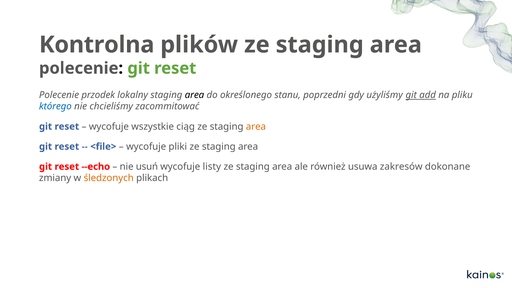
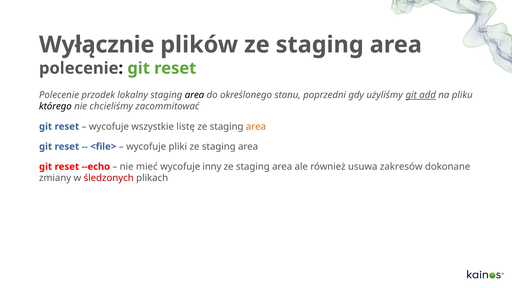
Kontrolna: Kontrolna -> Wyłącznie
którego colour: blue -> black
ciąg: ciąg -> listę
usuń: usuń -> mieć
listy: listy -> inny
śledzonych colour: orange -> red
